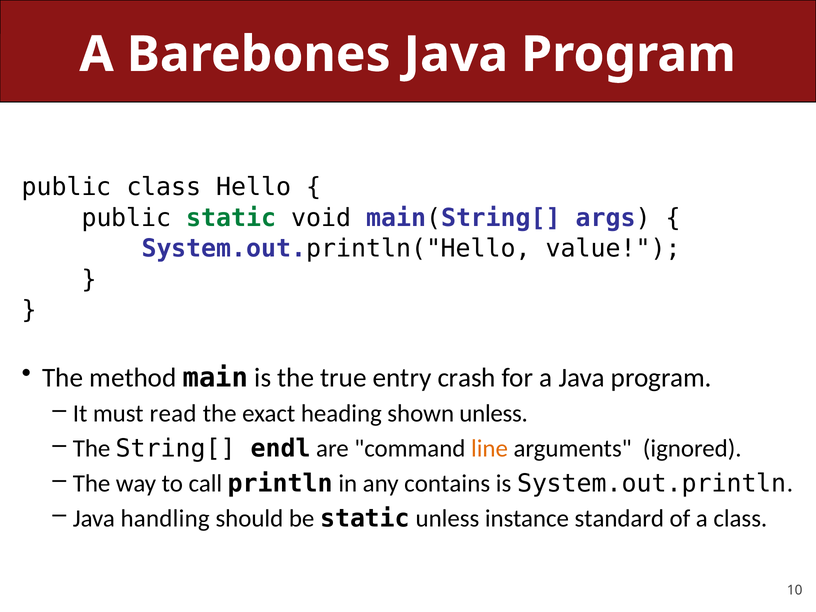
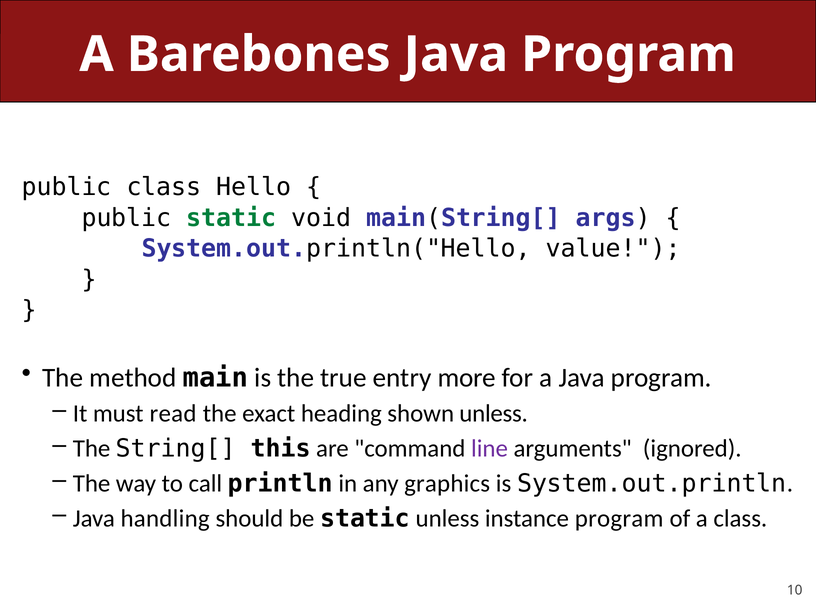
crash: crash -> more
endl: endl -> this
line colour: orange -> purple
contains: contains -> graphics
instance standard: standard -> program
